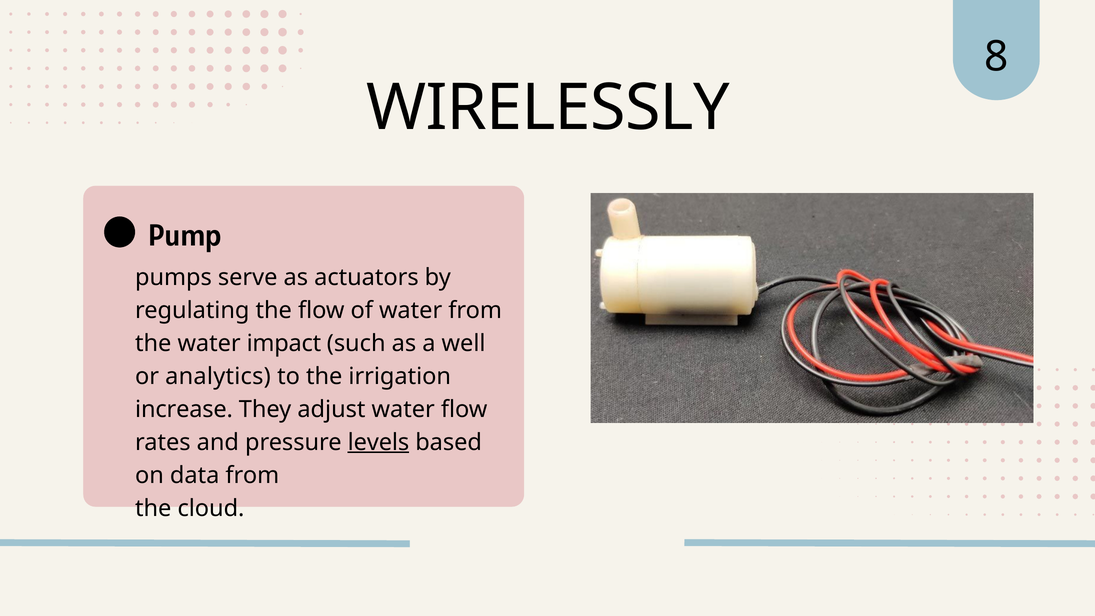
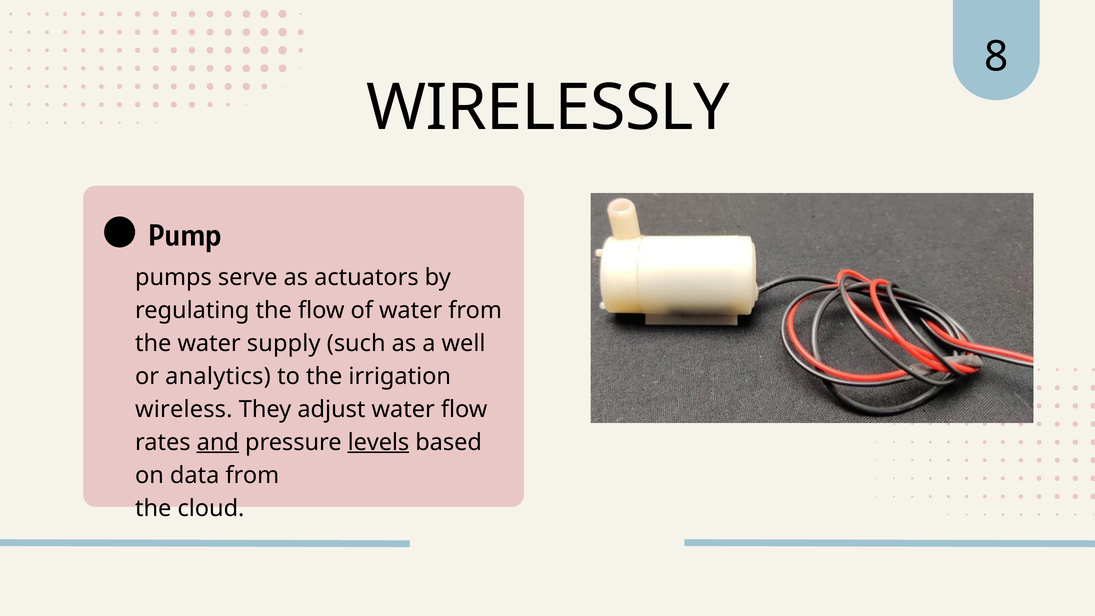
impact: impact -> supply
increase: increase -> wireless
and underline: none -> present
